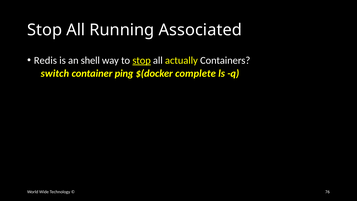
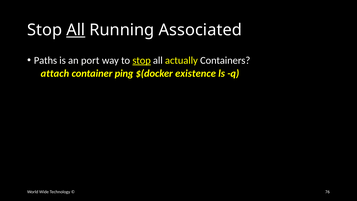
All at (76, 30) underline: none -> present
Redis: Redis -> Paths
shell: shell -> port
switch: switch -> attach
complete: complete -> existence
